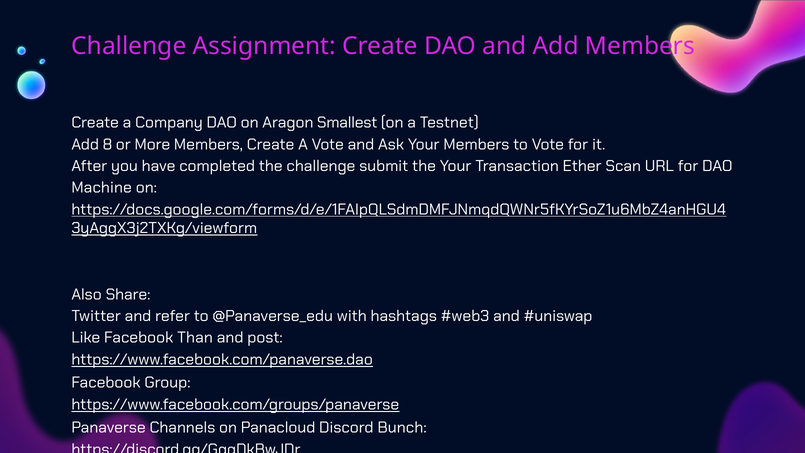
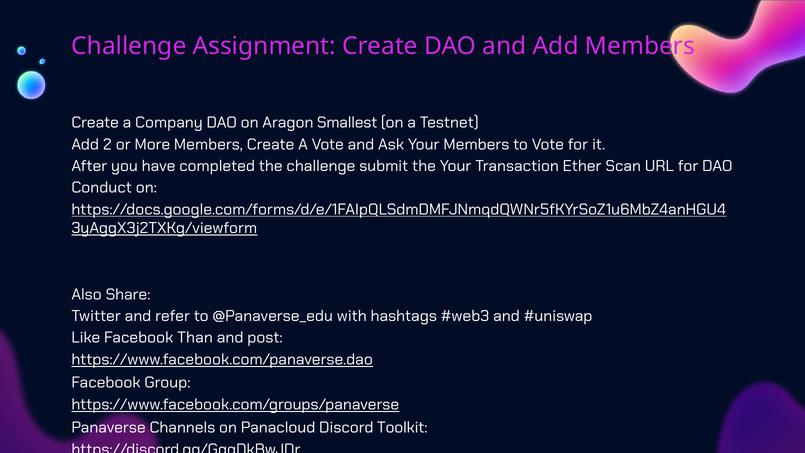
8: 8 -> 2
Machine: Machine -> Conduct
Bunch: Bunch -> Toolkit
